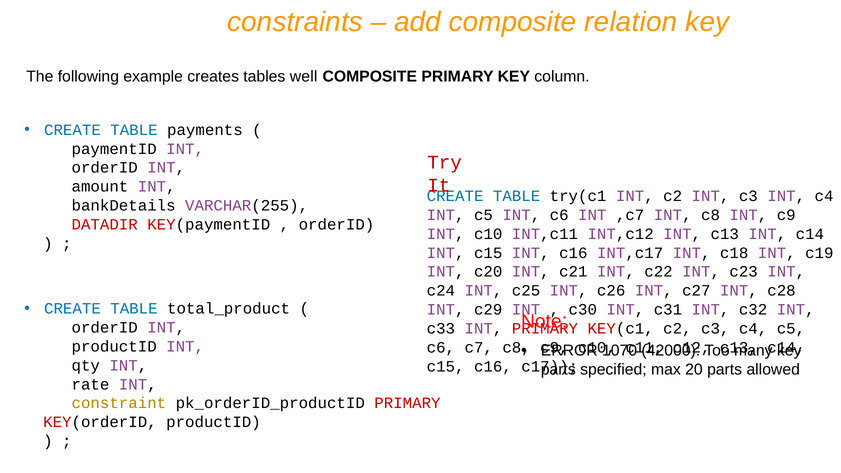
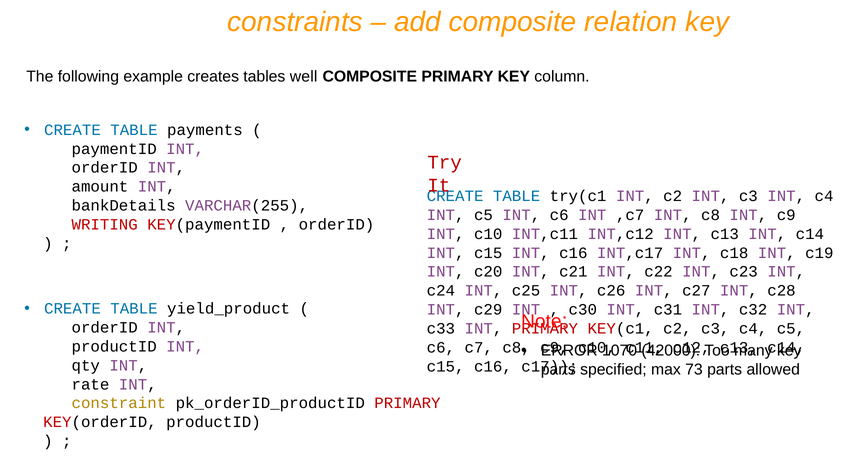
DATADIR: DATADIR -> WRITING
total_product: total_product -> yield_product
20: 20 -> 73
